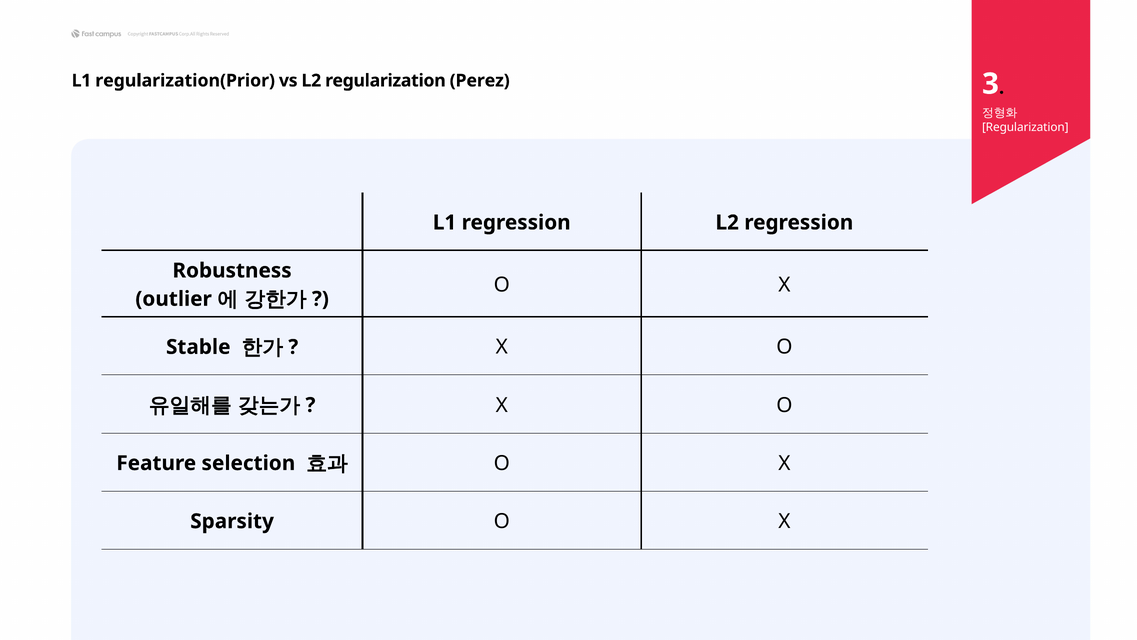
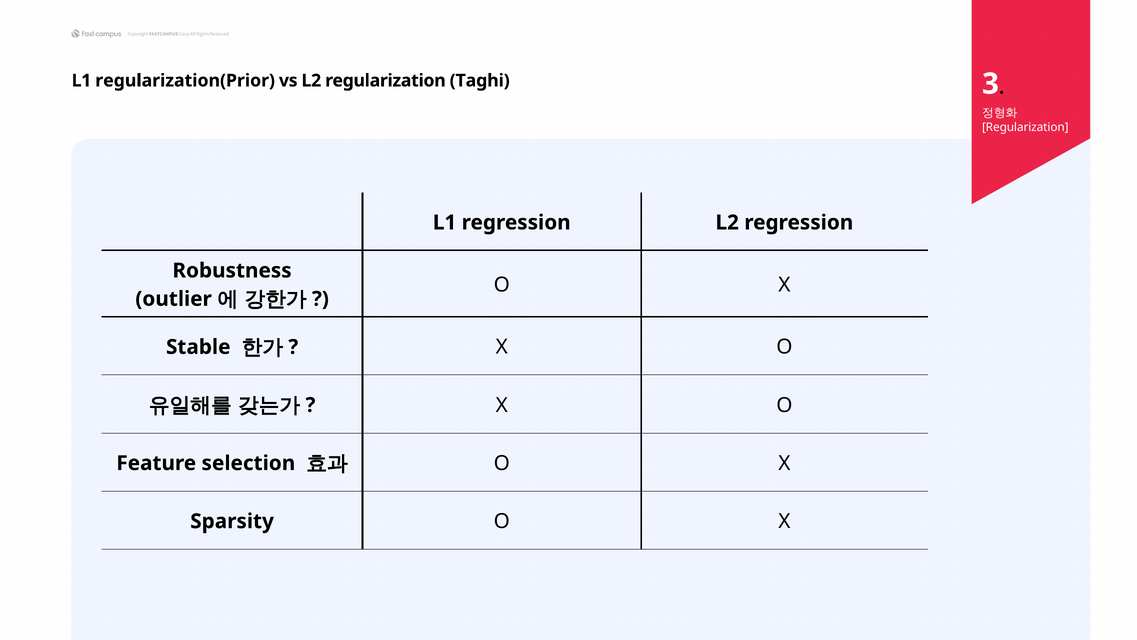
Perez: Perez -> Taghi
